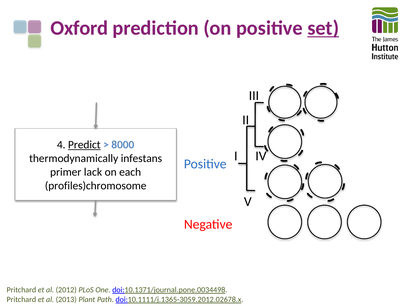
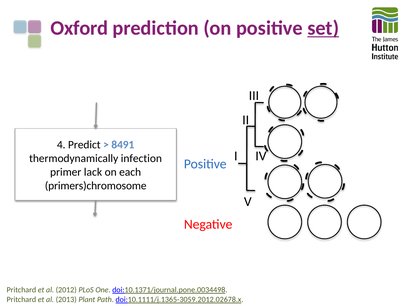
Predict underline: present -> none
8000: 8000 -> 8491
infestans: infestans -> infection
profiles)chromosome: profiles)chromosome -> primers)chromosome
